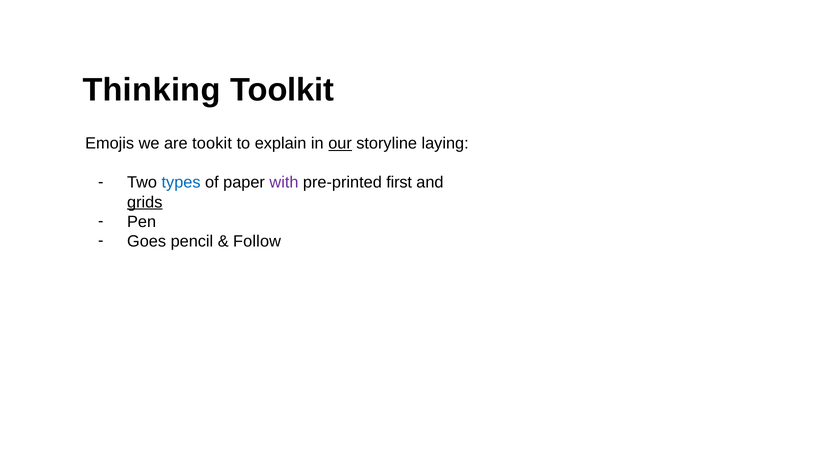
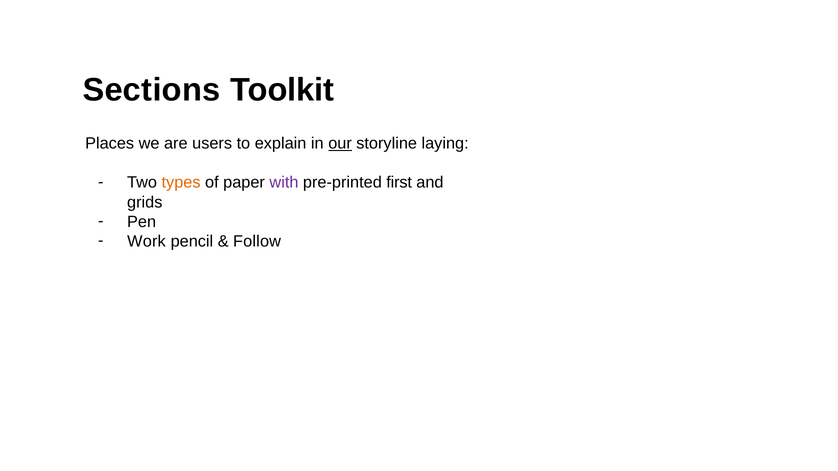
Thinking: Thinking -> Sections
Emojis: Emojis -> Places
tookit: tookit -> users
types colour: blue -> orange
grids underline: present -> none
Goes: Goes -> Work
